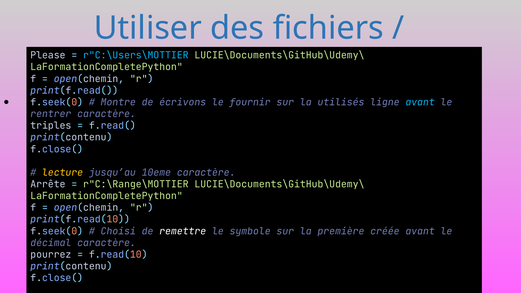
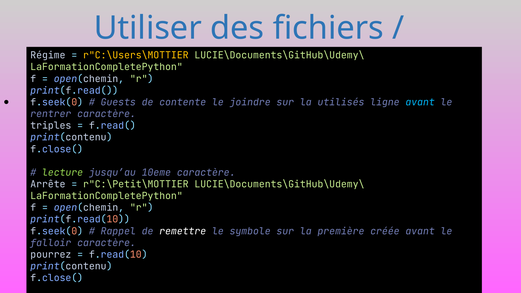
Please: Please -> Régime
r"C:\Users\MOTTIER colour: light blue -> yellow
Montre: Montre -> Guests
écrivons: écrivons -> contente
fournir: fournir -> joindre
lecture colour: yellow -> light green
r"C:\Range\MOTTIER: r"C:\Range\MOTTIER -> r"C:\Petit\MOTTIER
Choisi: Choisi -> Rappel
décimal: décimal -> falloir
